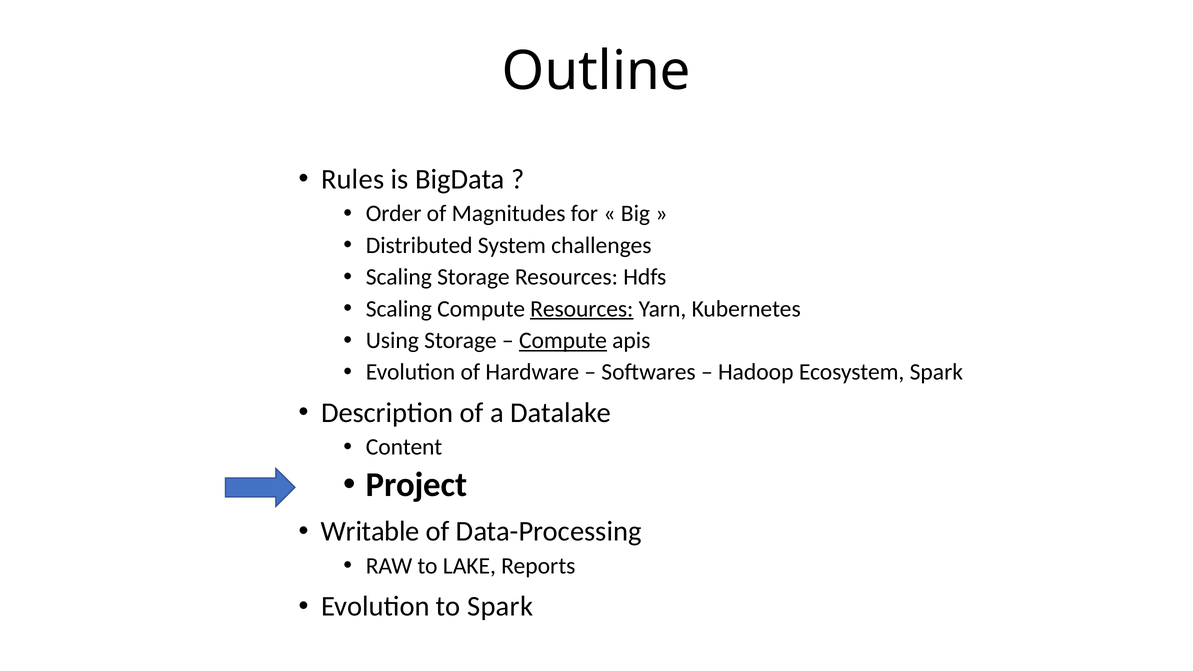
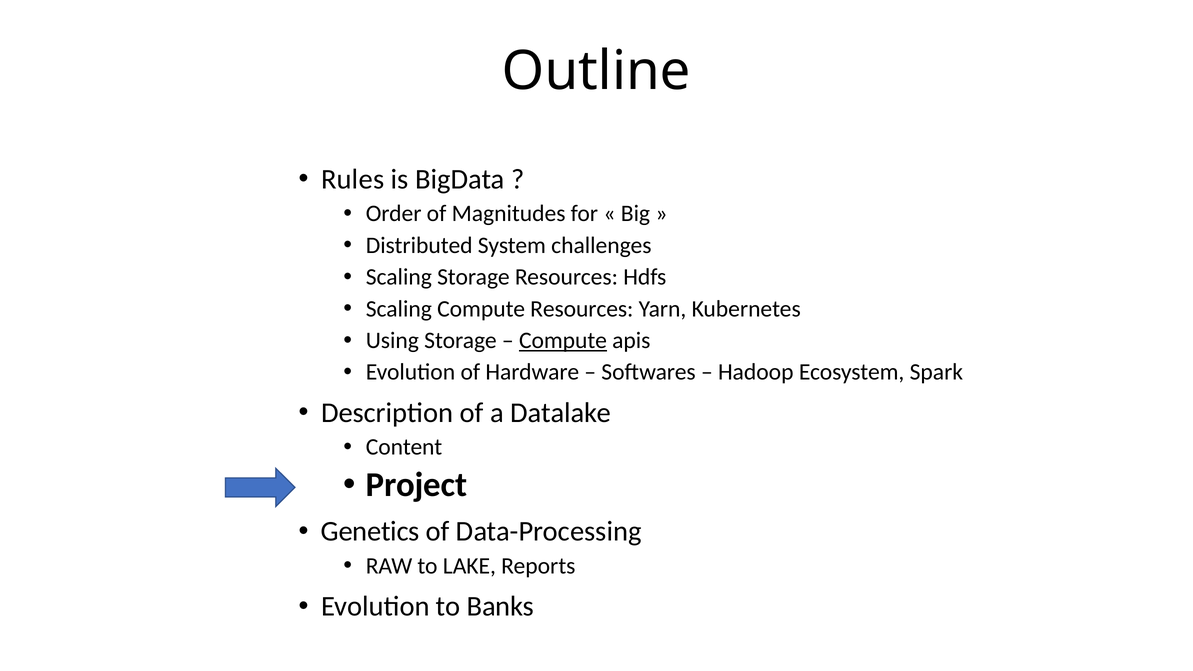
Resources at (582, 309) underline: present -> none
Writable: Writable -> Genetics
to Spark: Spark -> Banks
